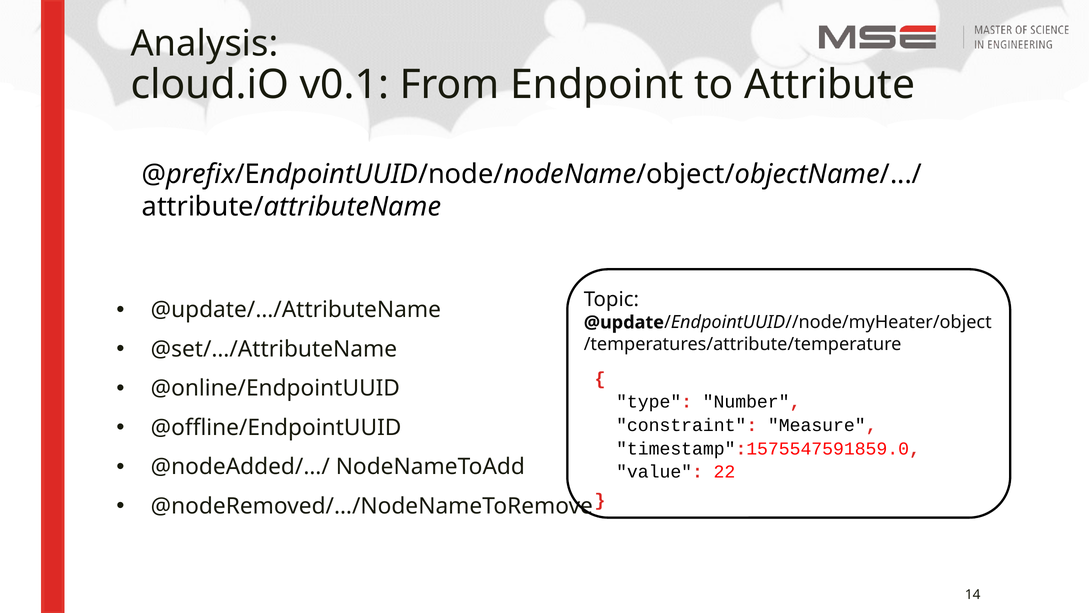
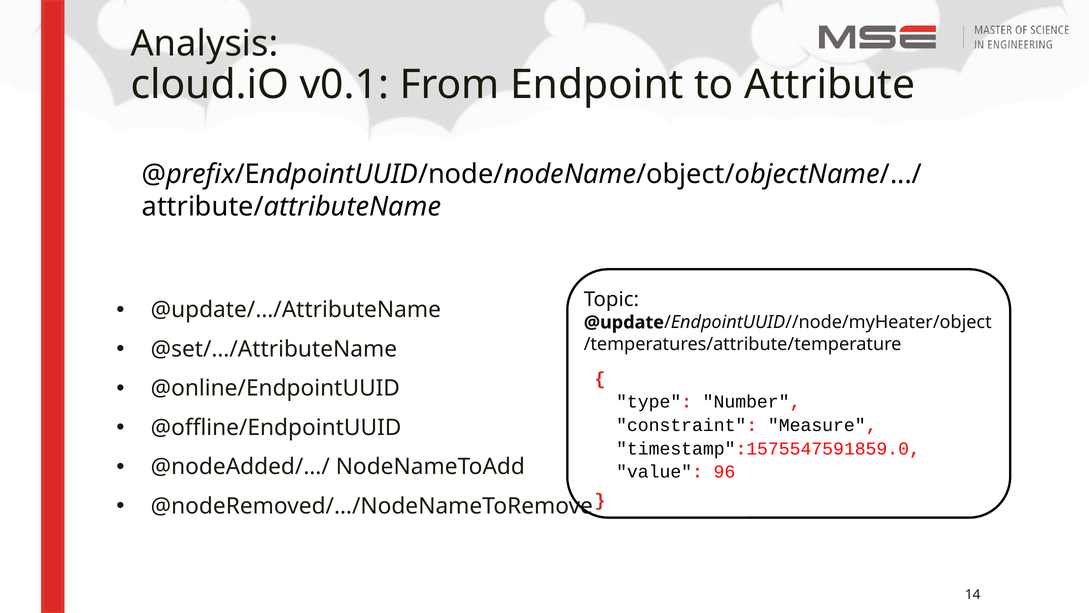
22: 22 -> 96
